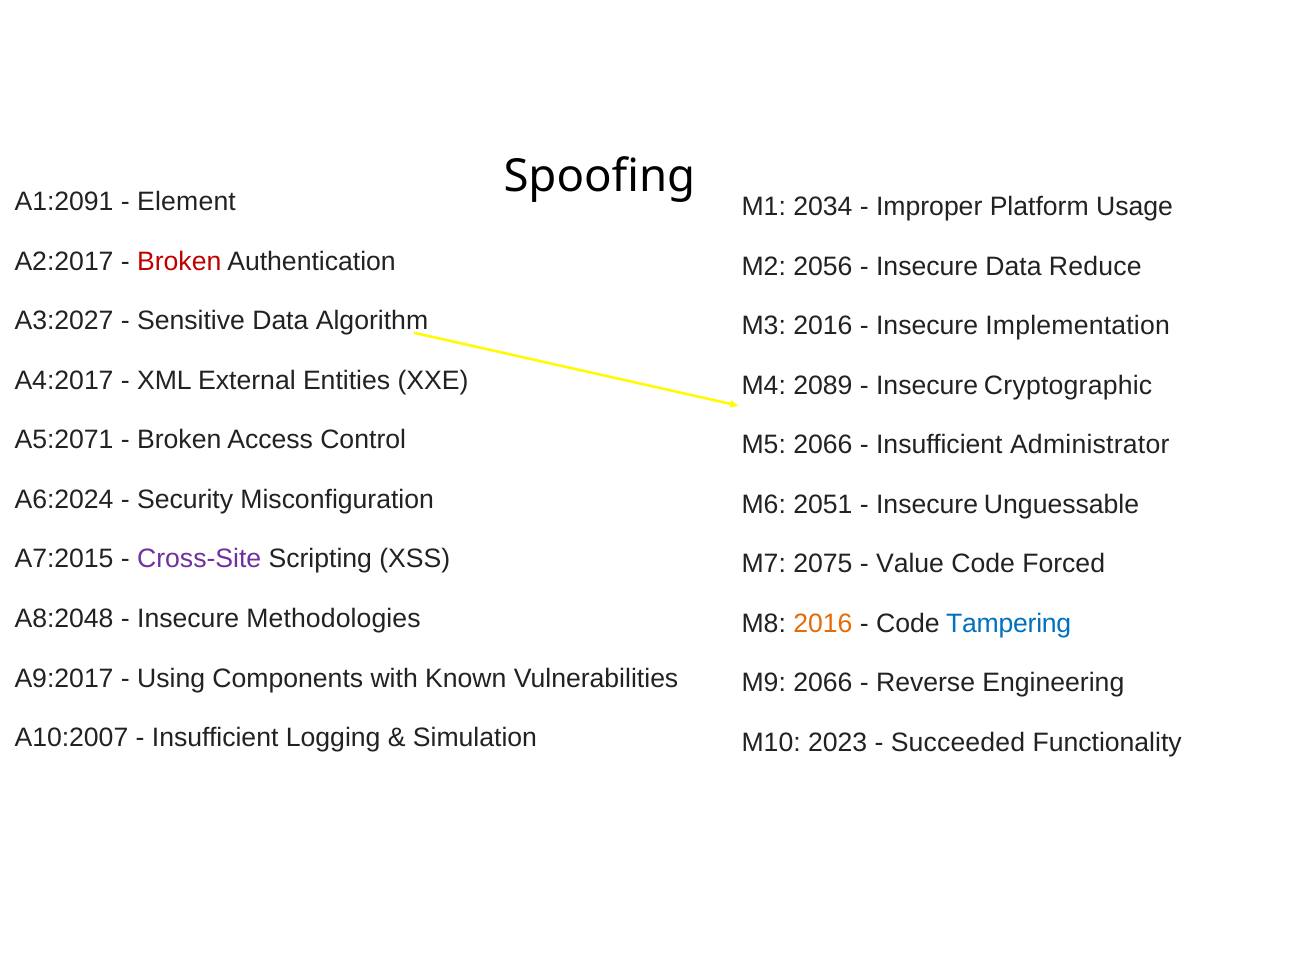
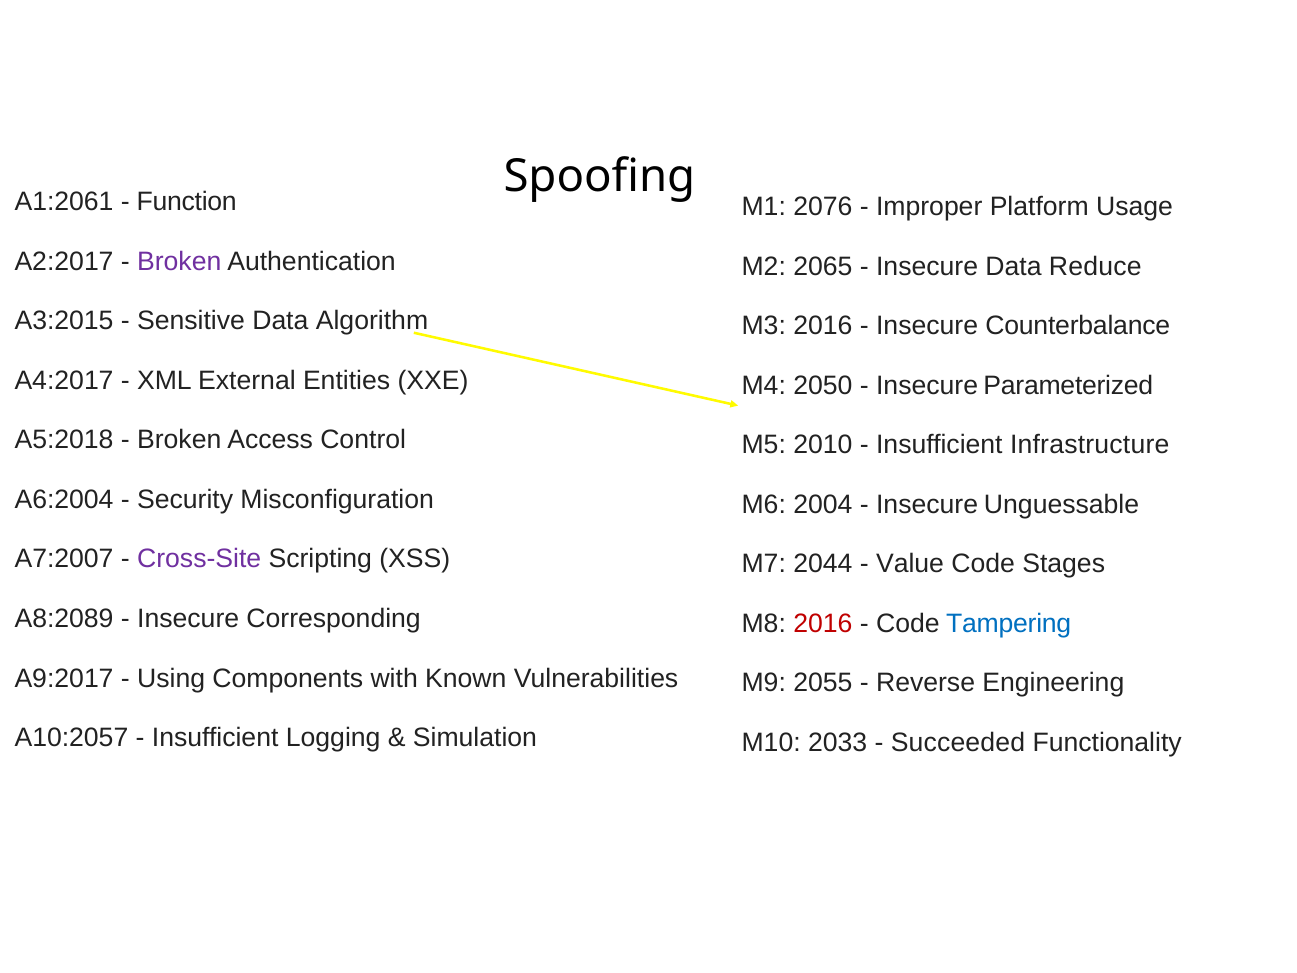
A1:2091: A1:2091 -> A1:2061
Element: Element -> Function
2034: 2034 -> 2076
Broken at (179, 261) colour: red -> purple
2056: 2056 -> 2065
A3:2027: A3:2027 -> A3:2015
Implementation: Implementation -> Counterbalance
2089: 2089 -> 2050
Cryptographic: Cryptographic -> Parameterized
A5:2071: A5:2071 -> A5:2018
M5 2066: 2066 -> 2010
Administrator: Administrator -> Infrastructure
A6:2024: A6:2024 -> A6:2004
2051: 2051 -> 2004
A7:2015: A7:2015 -> A7:2007
2075: 2075 -> 2044
Forced: Forced -> Stages
A8:2048: A8:2048 -> A8:2089
Methodologies: Methodologies -> Corresponding
2016 at (823, 623) colour: orange -> red
M9 2066: 2066 -> 2055
A10:2007: A10:2007 -> A10:2057
2023: 2023 -> 2033
